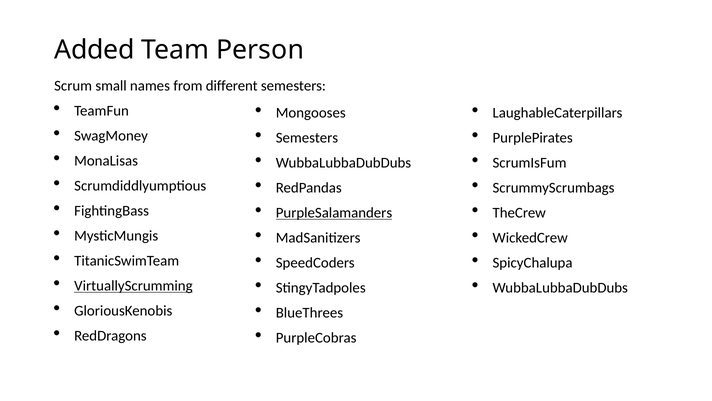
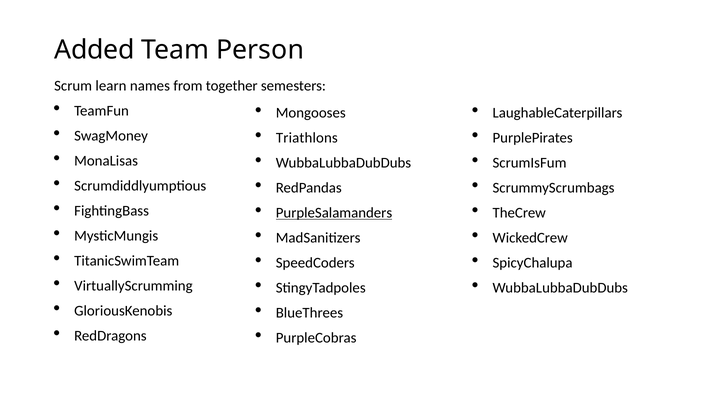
small: small -> learn
different: different -> together
Semesters at (307, 138): Semesters -> Triathlons
VirtuallyScrumming underline: present -> none
